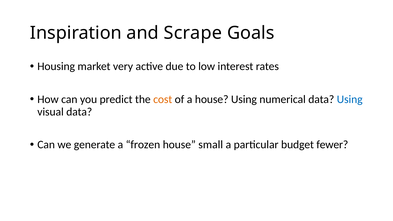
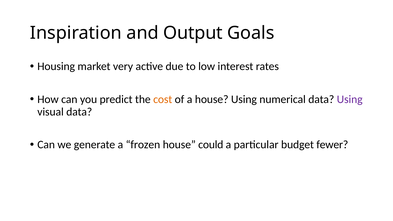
Scrape: Scrape -> Output
Using at (350, 99) colour: blue -> purple
small: small -> could
